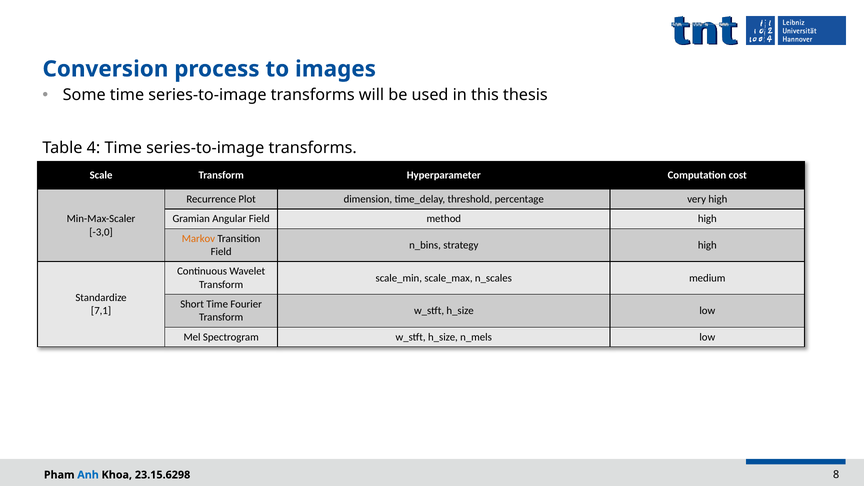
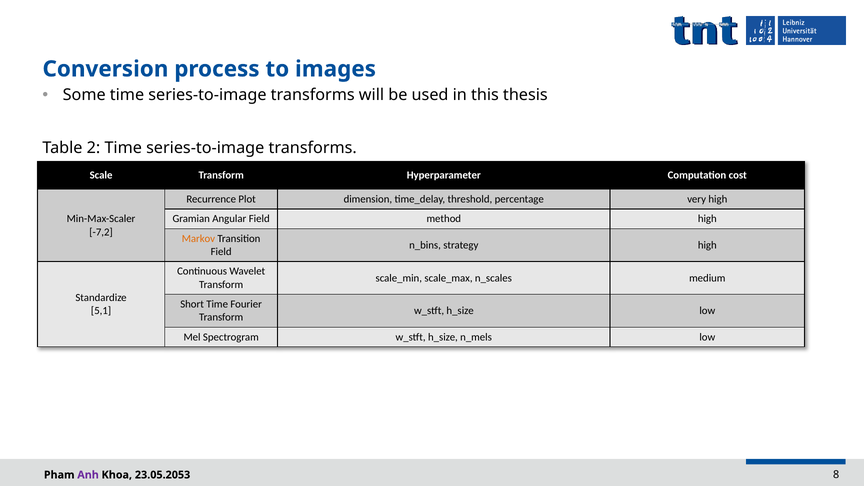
4: 4 -> 2
-3,0: -3,0 -> -7,2
7,1: 7,1 -> 5,1
Anh colour: blue -> purple
23.15.6298: 23.15.6298 -> 23.05.2053
